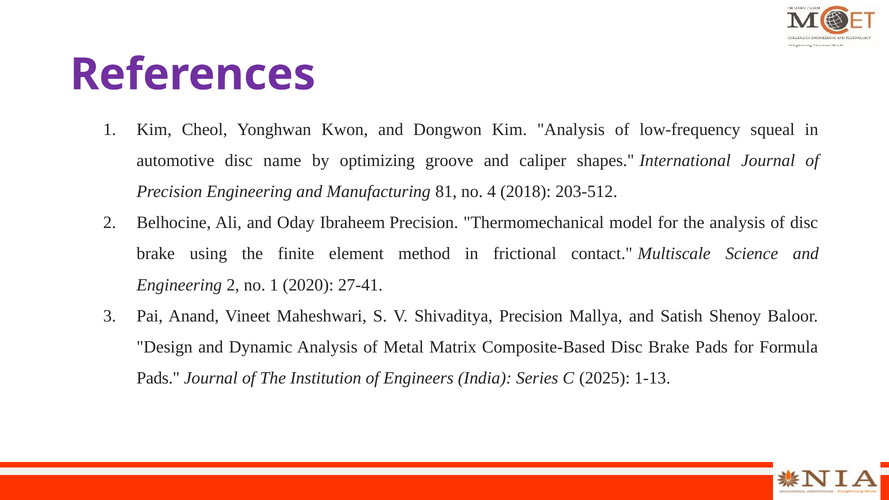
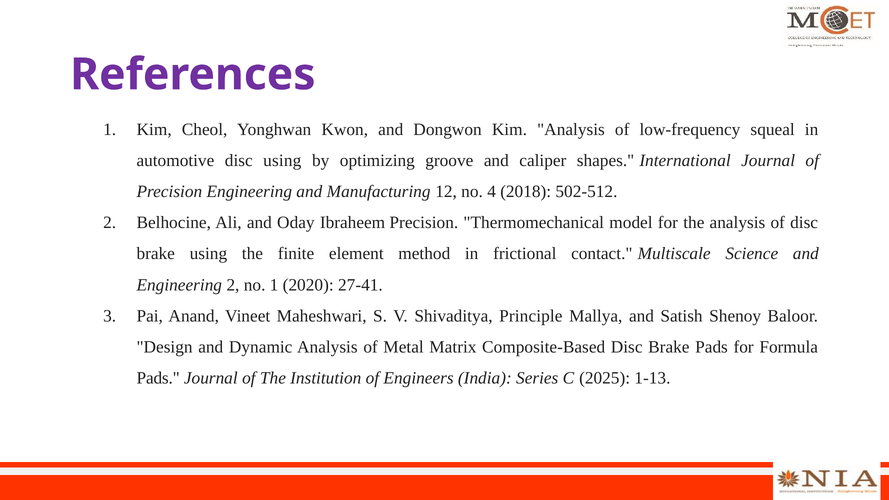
disc name: name -> using
81: 81 -> 12
203-512: 203-512 -> 502-512
Shivaditya Precision: Precision -> Principle
